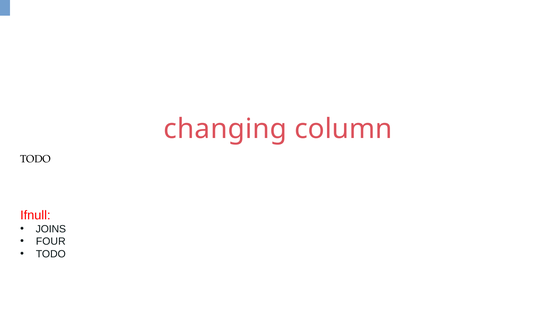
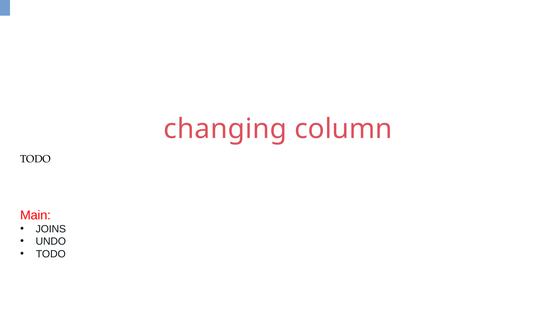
Ifnull: Ifnull -> Main
FOUR: FOUR -> UNDO
